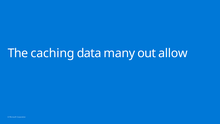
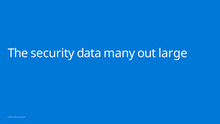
caching: caching -> security
allow: allow -> large
